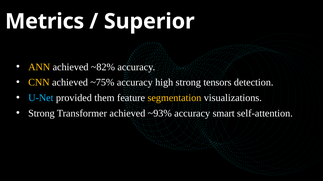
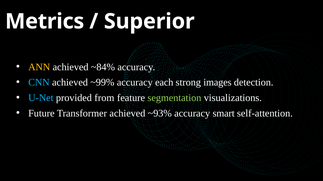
~82%: ~82% -> ~84%
CNN colour: yellow -> light blue
~75%: ~75% -> ~99%
high: high -> each
tensors: tensors -> images
them: them -> from
segmentation colour: yellow -> light green
Strong at (41, 114): Strong -> Future
